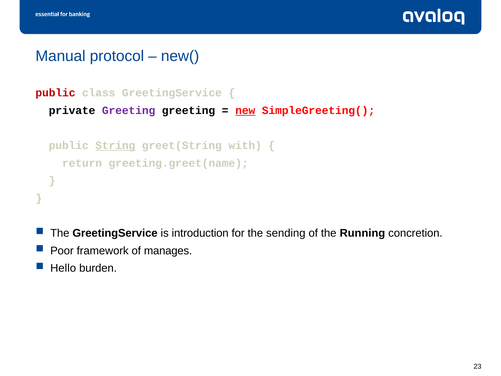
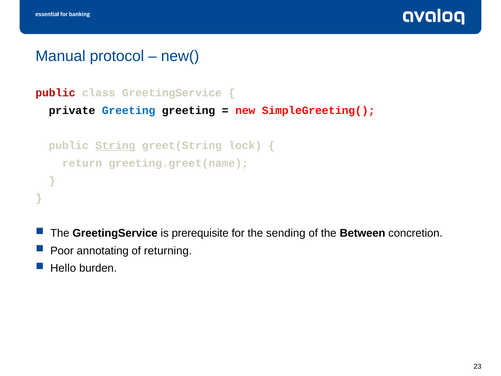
Greeting at (129, 110) colour: purple -> blue
new underline: present -> none
with: with -> lock
introduction: introduction -> prerequisite
Running: Running -> Between
framework: framework -> annotating
manages: manages -> returning
